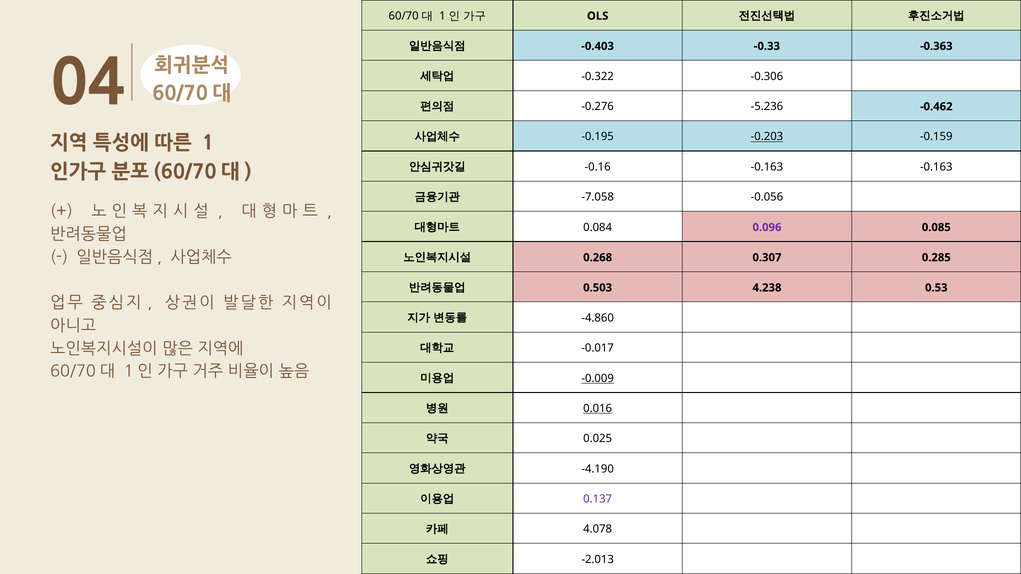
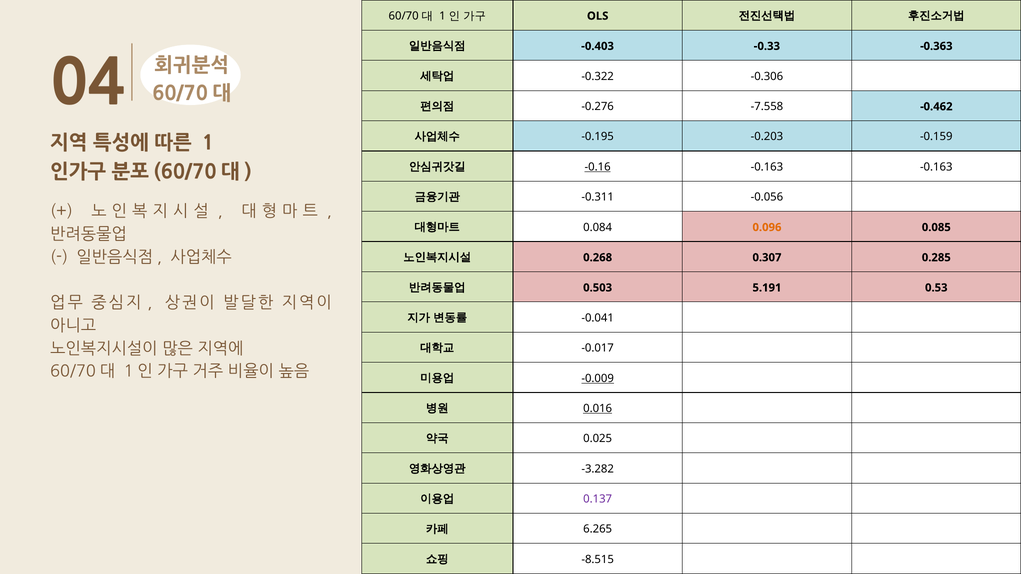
-5.236: -5.236 -> -7.558
-0.203 underline: present -> none
-0.16 underline: none -> present
-7.058: -7.058 -> -0.311
0.096 colour: purple -> orange
4.238: 4.238 -> 5.191
-4.860: -4.860 -> -0.041
-4.190: -4.190 -> -3.282
4.078: 4.078 -> 6.265
-2.013: -2.013 -> -8.515
